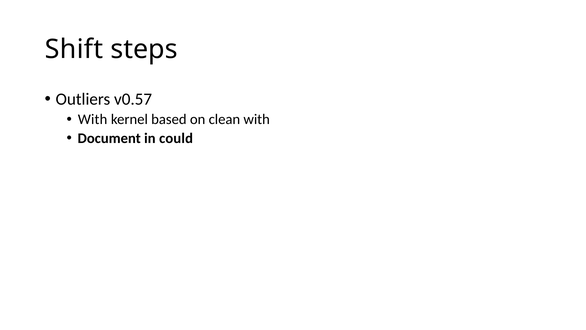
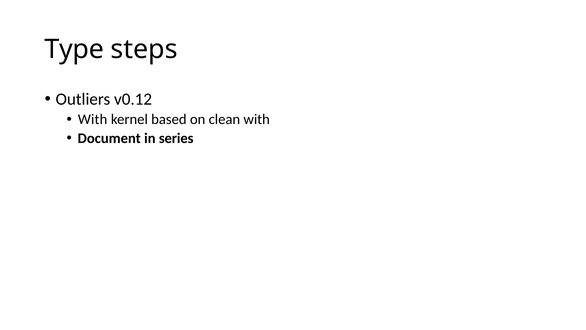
Shift: Shift -> Type
v0.57: v0.57 -> v0.12
could: could -> series
